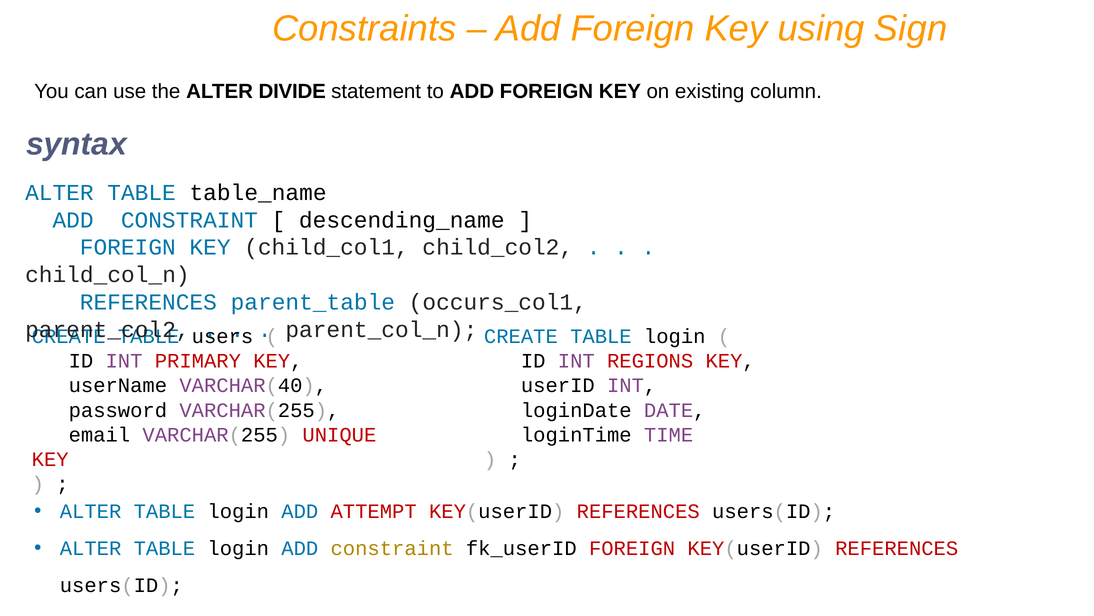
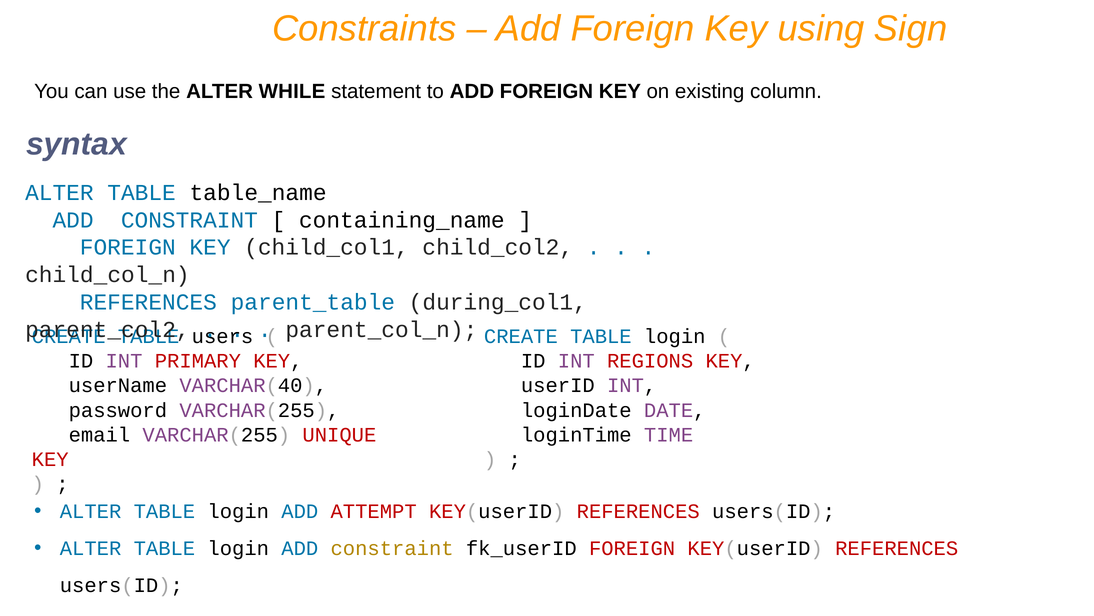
DIVIDE: DIVIDE -> WHILE
descending_name: descending_name -> containing_name
occurs_col1: occurs_col1 -> during_col1
